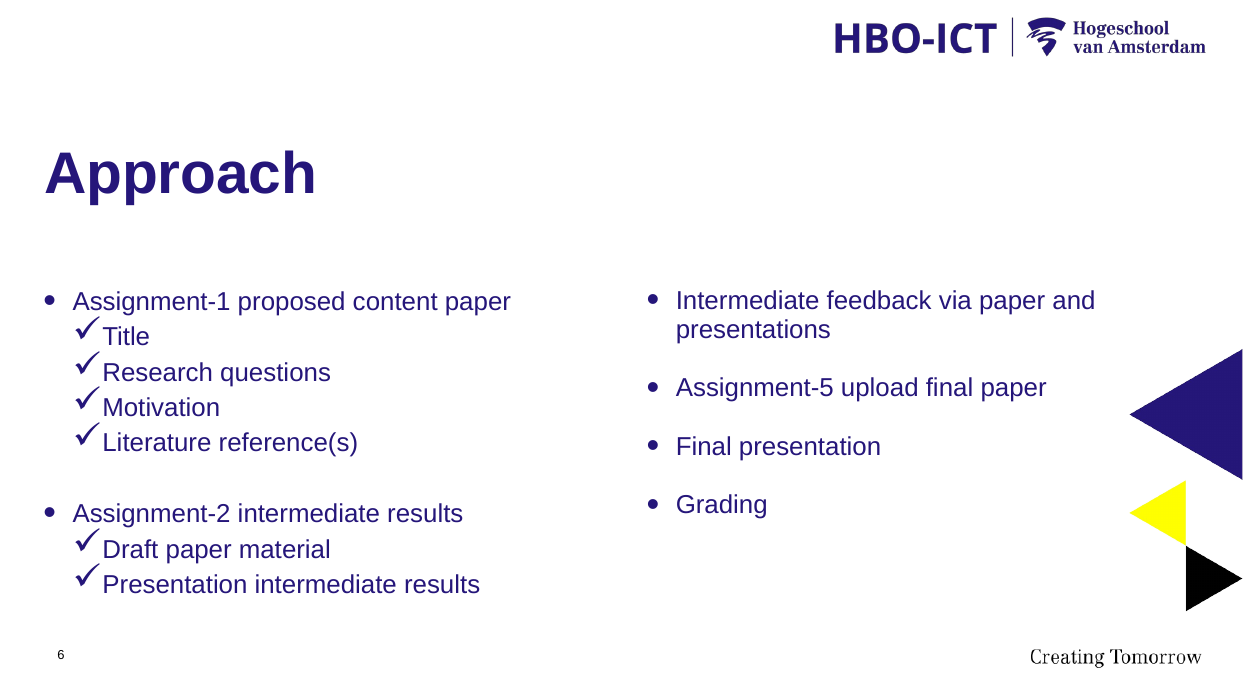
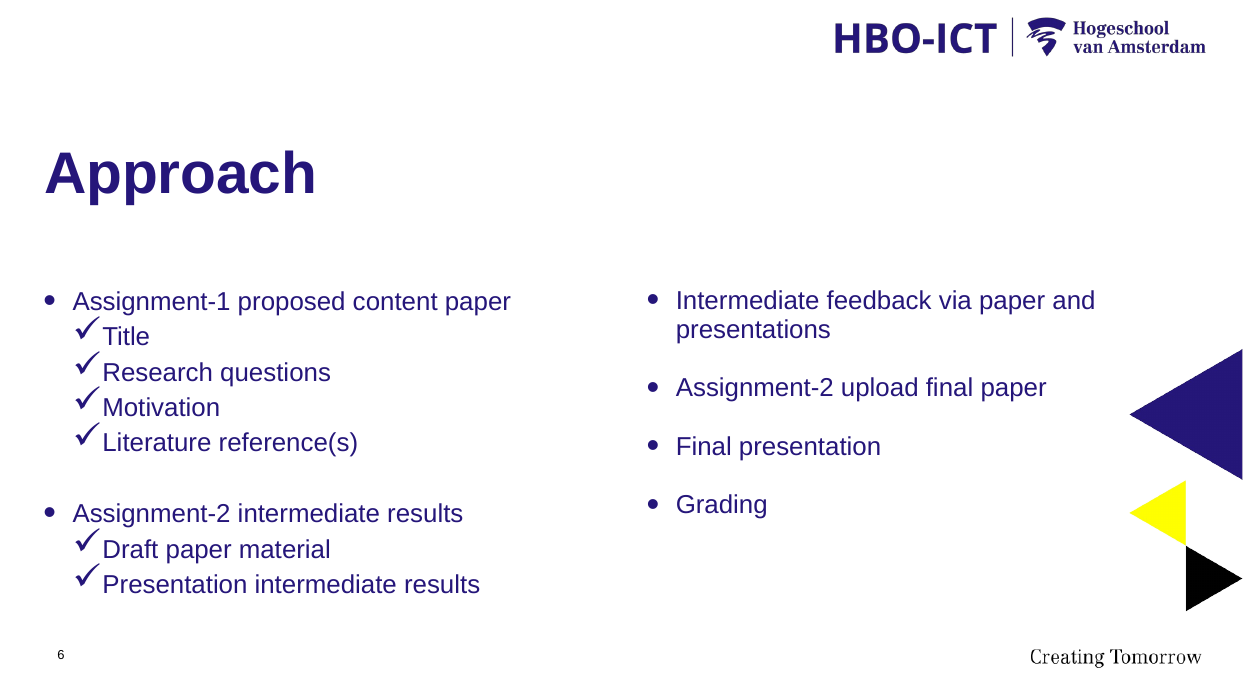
Assignment-5 at (755, 388): Assignment-5 -> Assignment-2
